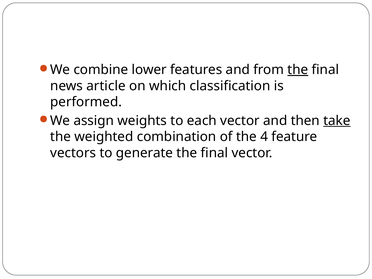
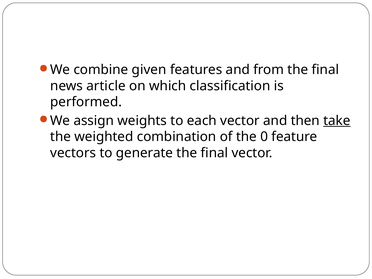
lower: lower -> given
the at (298, 70) underline: present -> none
4: 4 -> 0
